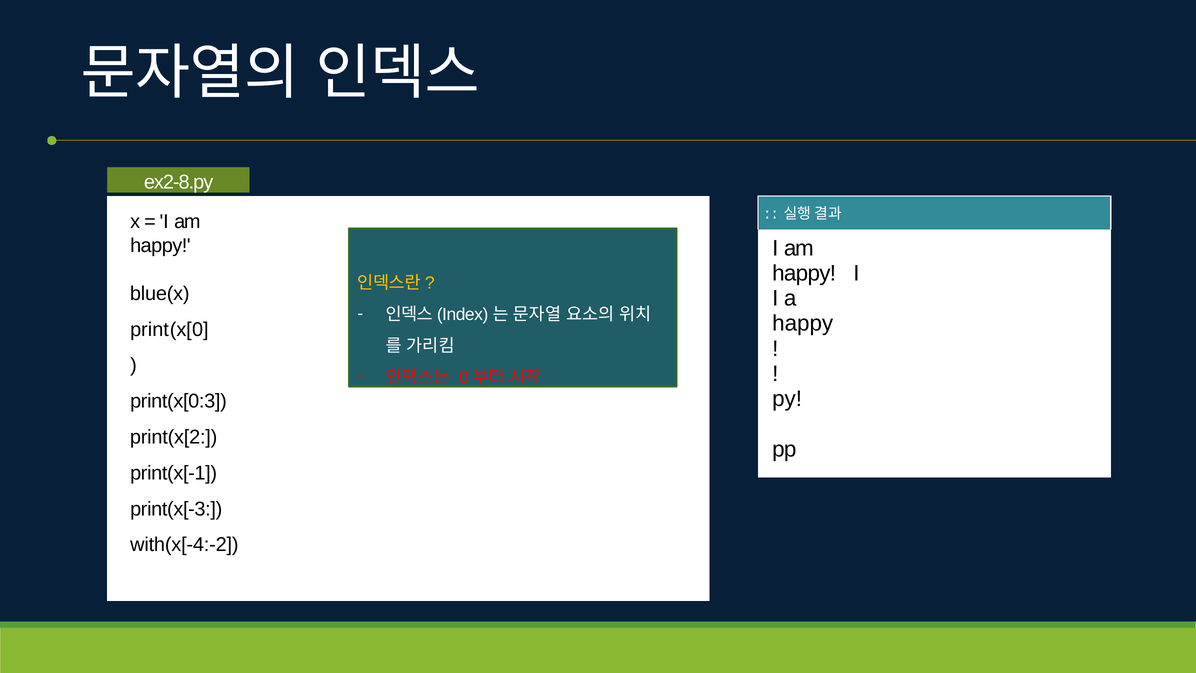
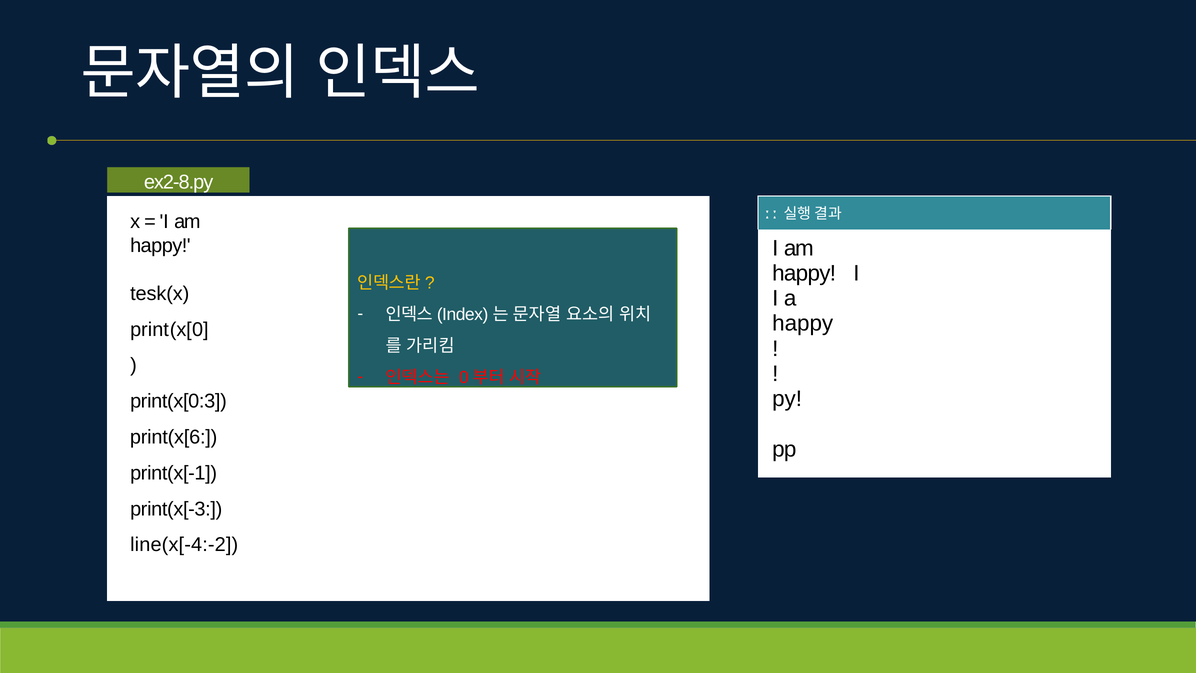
blue(x: blue(x -> tesk(x
print(x[2: print(x[2 -> print(x[6
with(x[-4:-2: with(x[-4:-2 -> line(x[-4:-2
